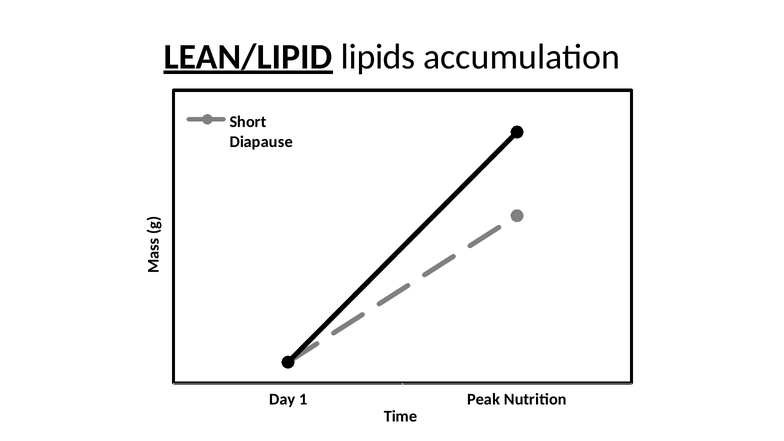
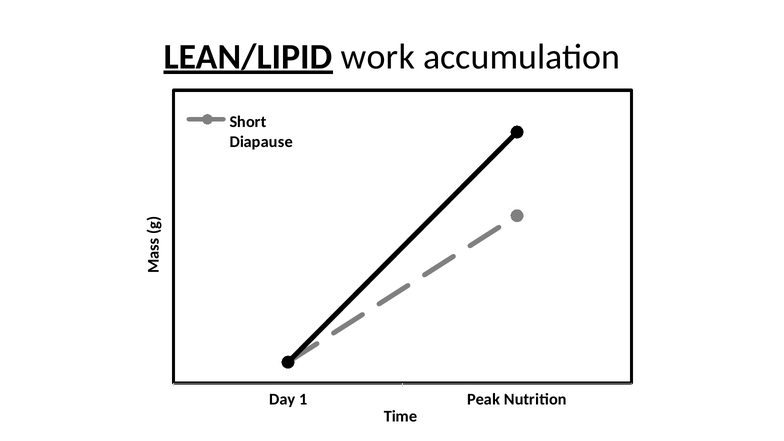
lipids: lipids -> work
